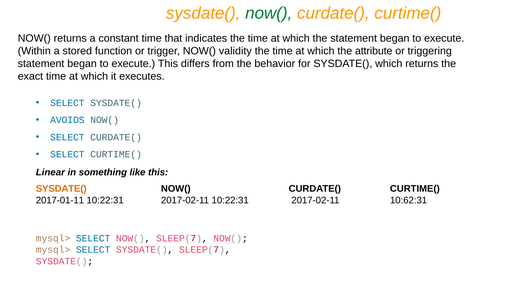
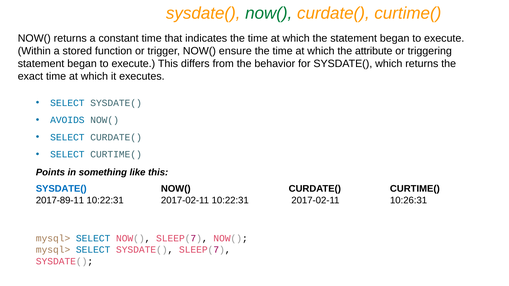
validity: validity -> ensure
Linear: Linear -> Points
SYSDATE( at (61, 189) colour: orange -> blue
2017-01-11: 2017-01-11 -> 2017-89-11
10:62:31: 10:62:31 -> 10:26:31
